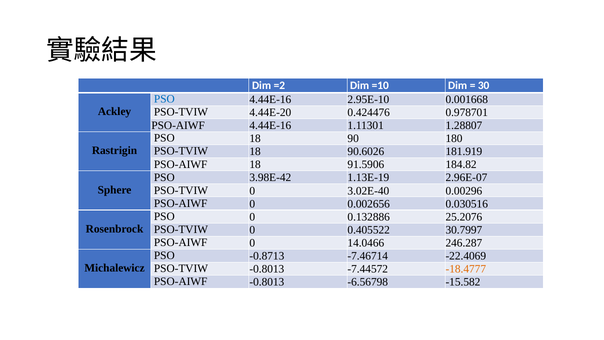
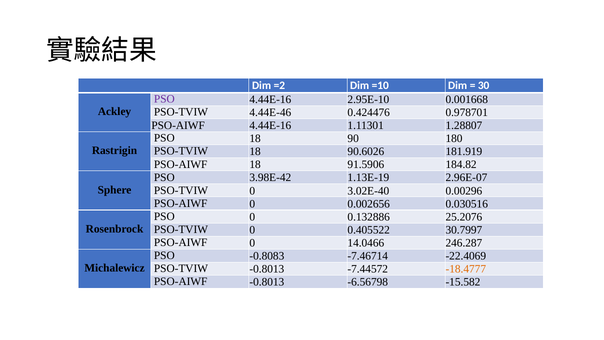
PSO at (164, 99) colour: blue -> purple
4.44E-20: 4.44E-20 -> 4.44E-46
-0.8713: -0.8713 -> -0.8083
